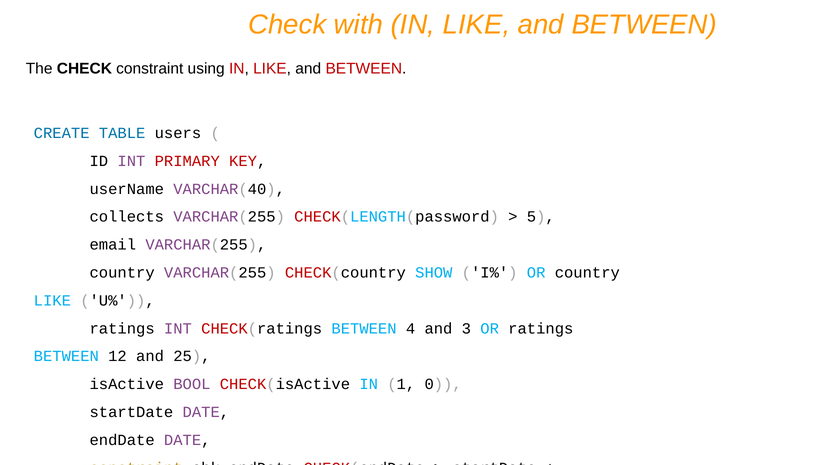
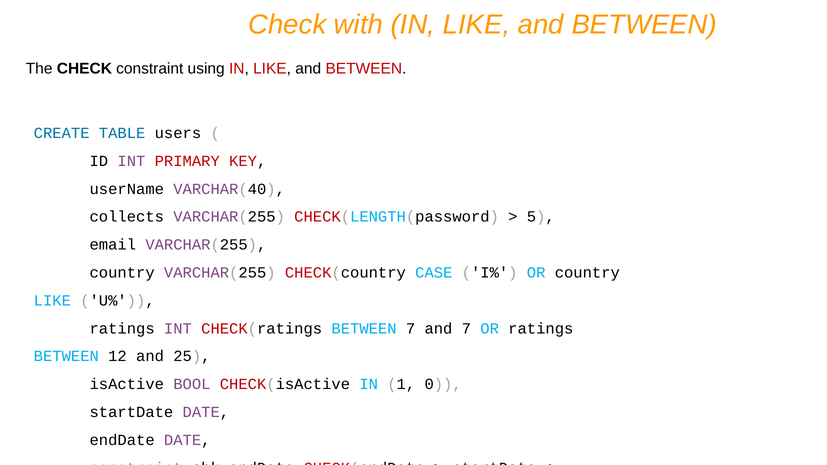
SHOW: SHOW -> CASE
BETWEEN 4: 4 -> 7
and 3: 3 -> 7
